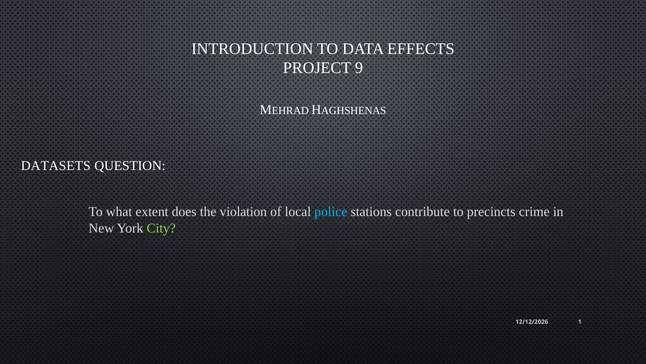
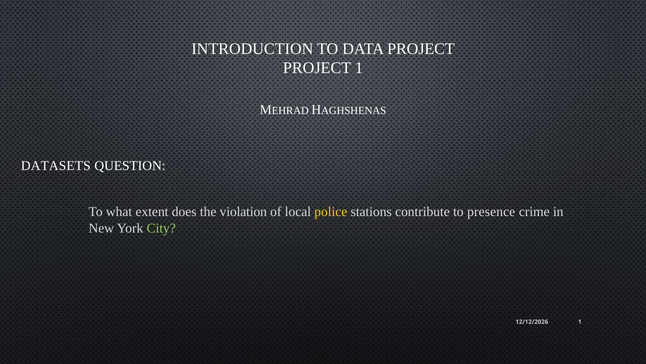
DATA EFFECTS: EFFECTS -> PROJECT
PROJECT 9: 9 -> 1
police colour: light blue -> yellow
precincts: precincts -> presence
